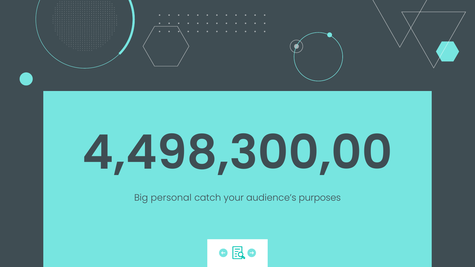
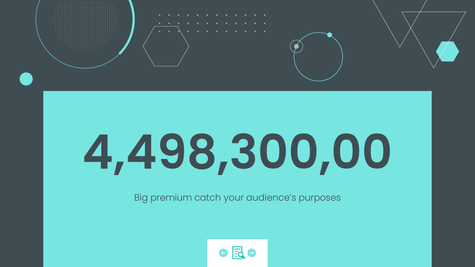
personal: personal -> premium
